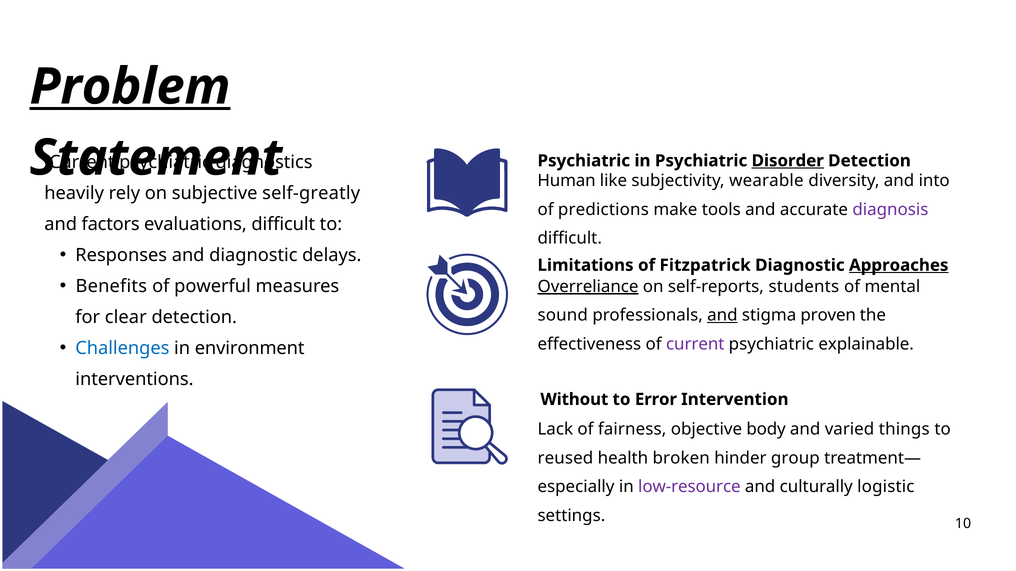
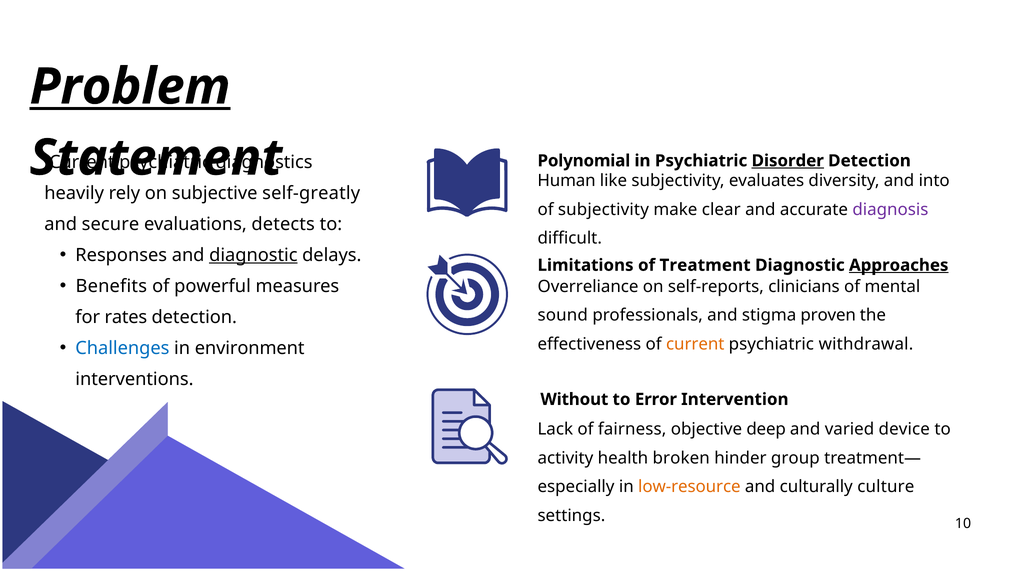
Psychiatric at (584, 161): Psychiatric -> Polynomial
wearable: wearable -> evaluates
of predictions: predictions -> subjectivity
tools: tools -> clear
factors: factors -> secure
evaluations difficult: difficult -> detects
diagnostic at (253, 255) underline: none -> present
Fitzpatrick: Fitzpatrick -> Treatment
Overreliance underline: present -> none
students: students -> clinicians
and at (722, 316) underline: present -> none
clear: clear -> rates
current at (695, 344) colour: purple -> orange
explainable: explainable -> withdrawal
body: body -> deep
things: things -> device
reused: reused -> activity
low-resource colour: purple -> orange
logistic: logistic -> culture
